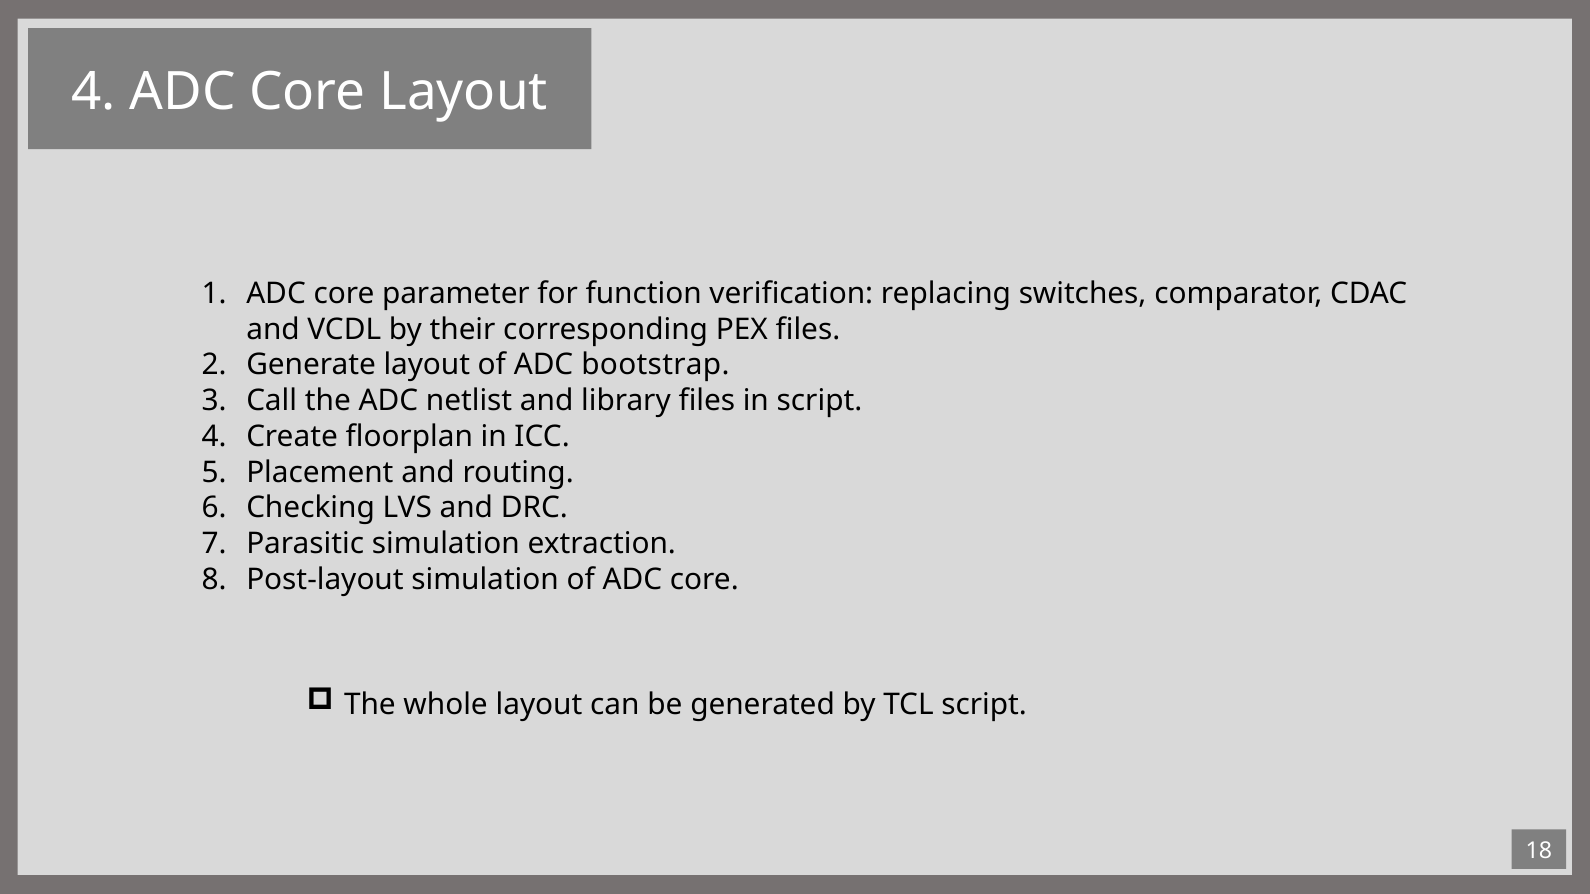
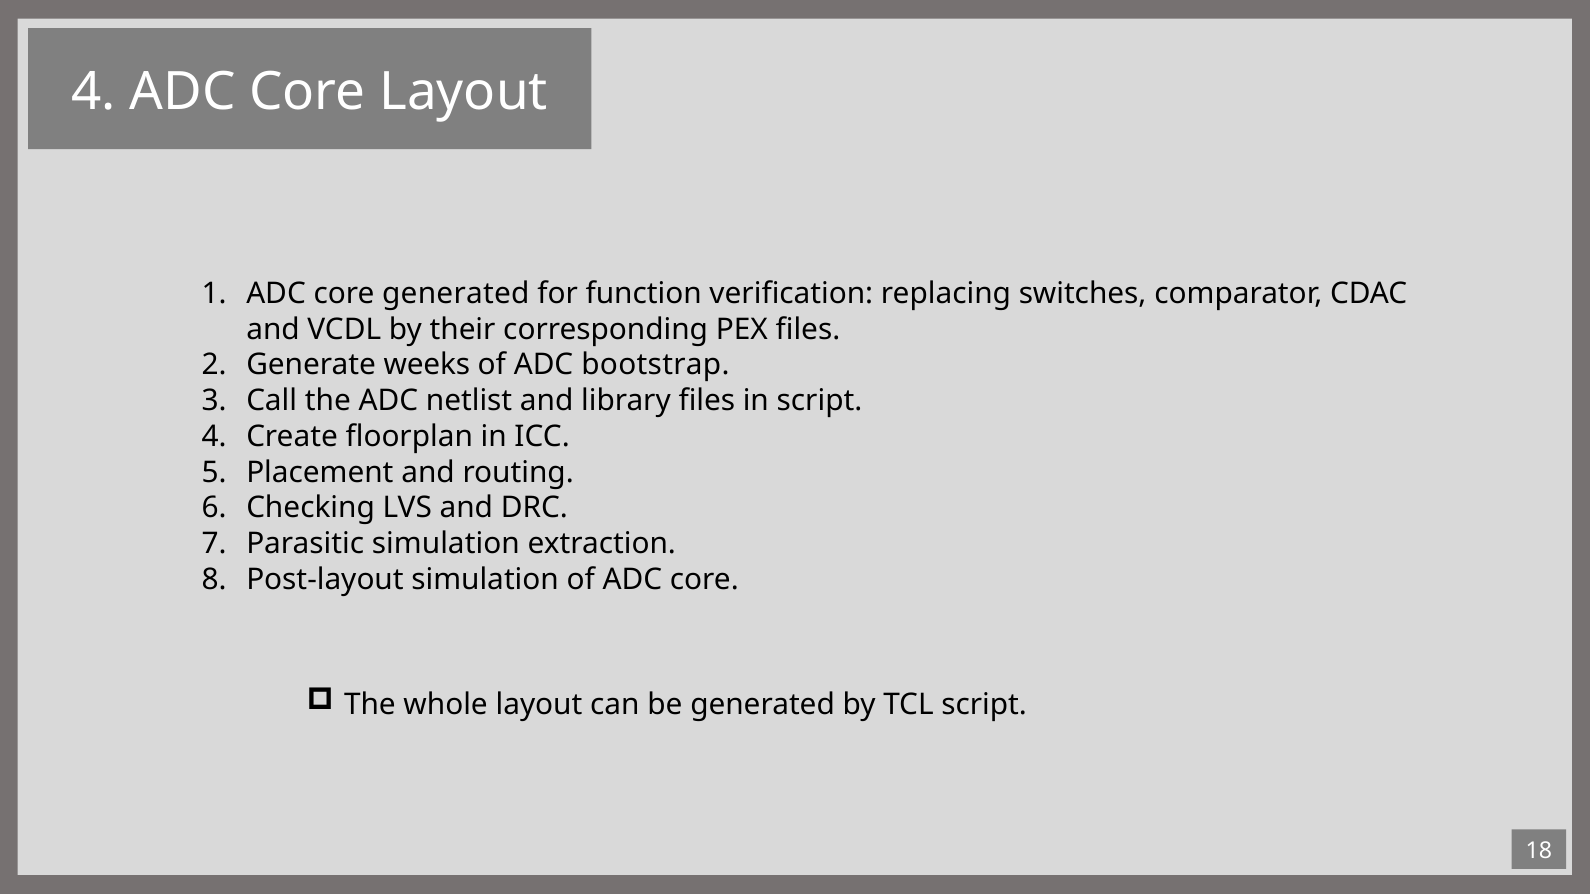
core parameter: parameter -> generated
Generate layout: layout -> weeks
